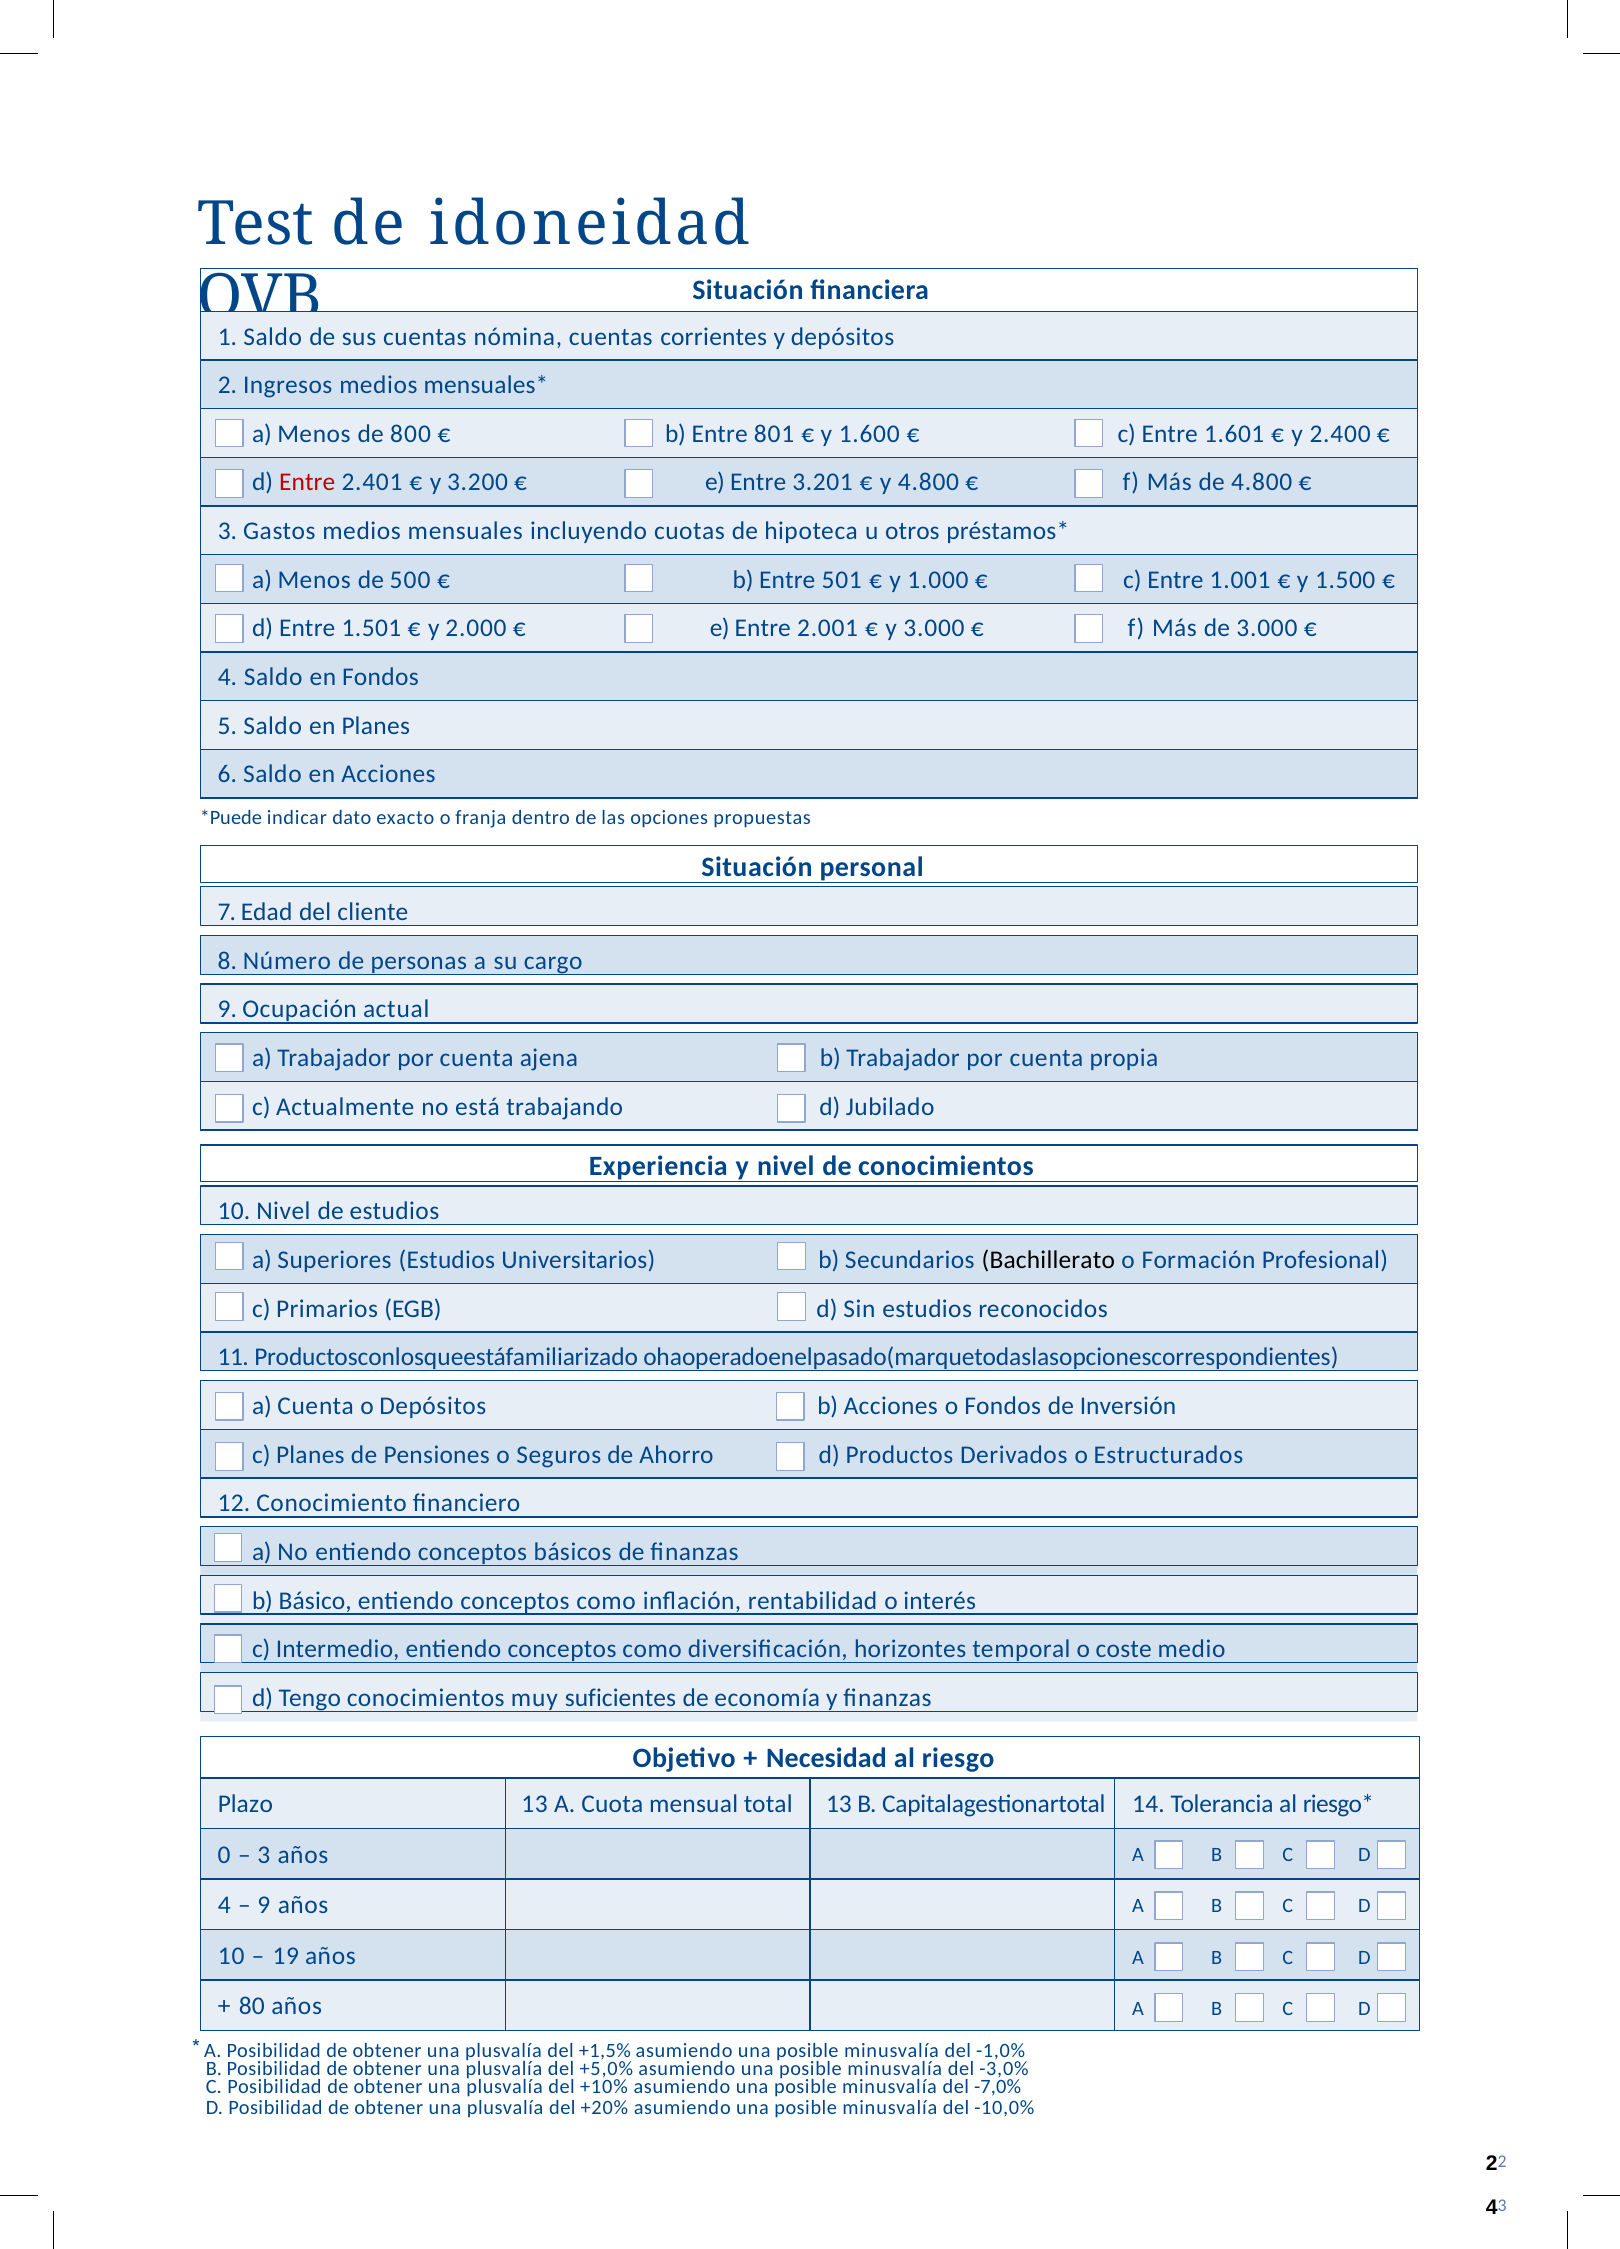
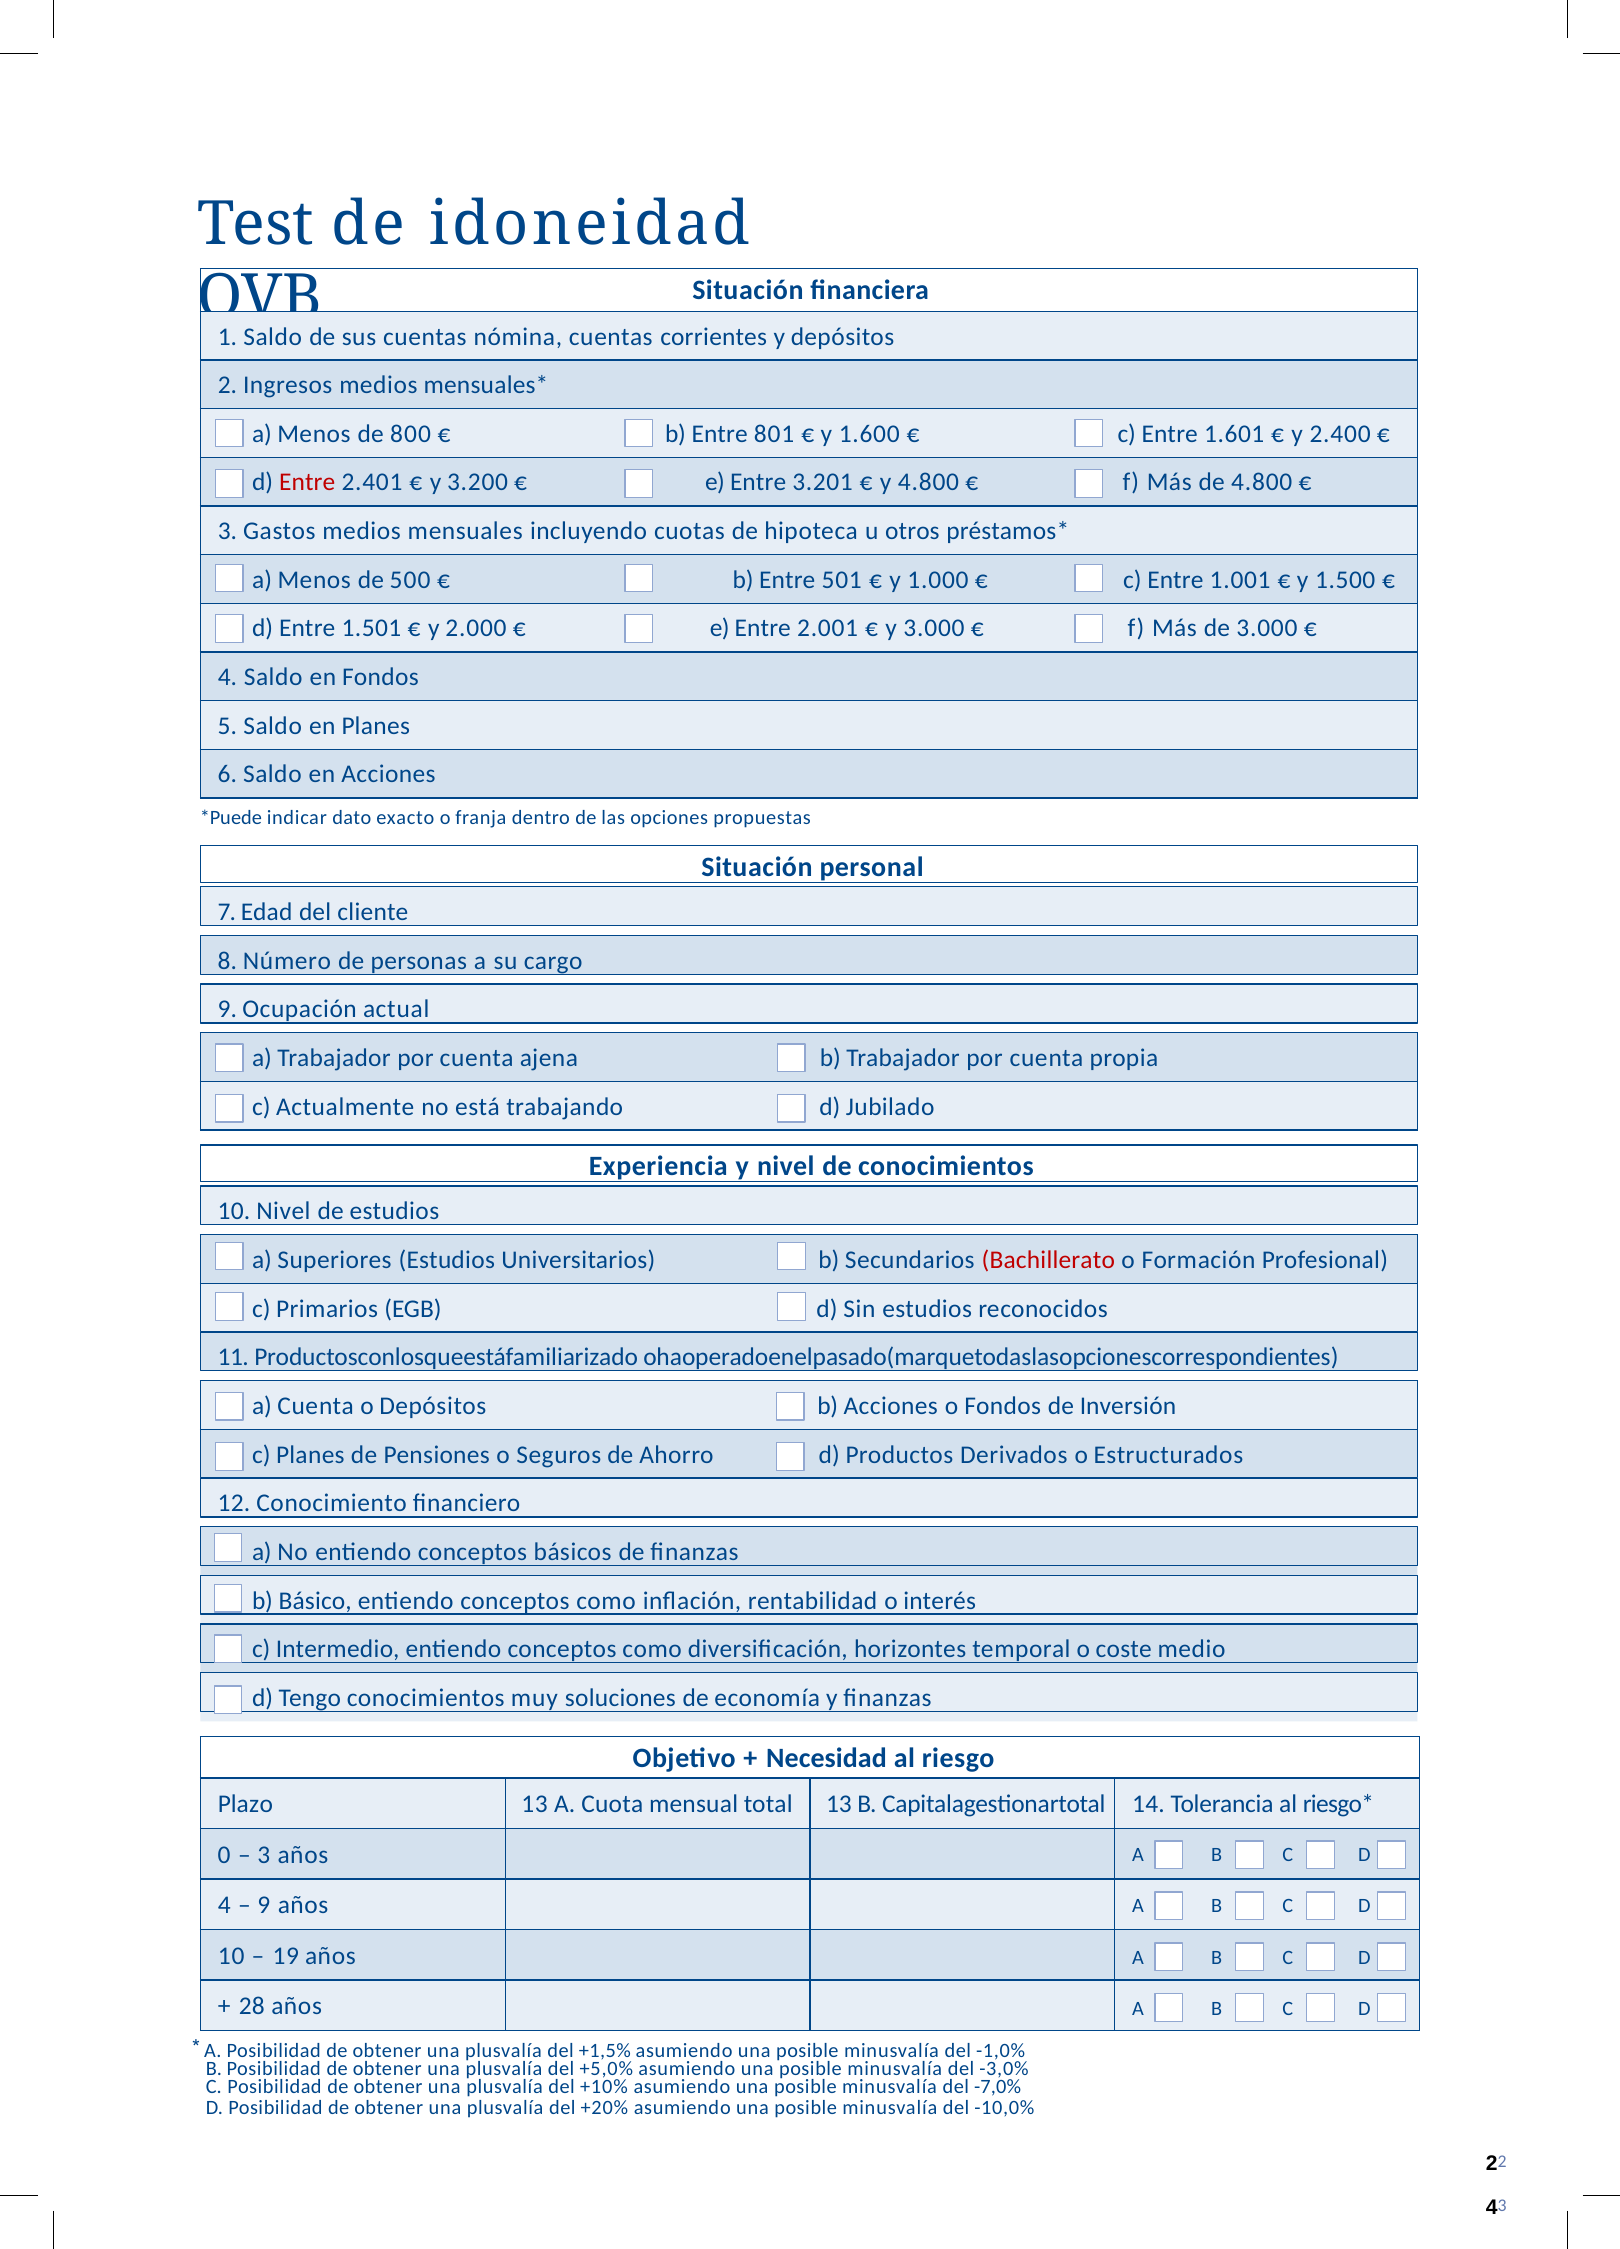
Bachillerato colour: black -> red
suficientes: suficientes -> soluciones
80: 80 -> 28
